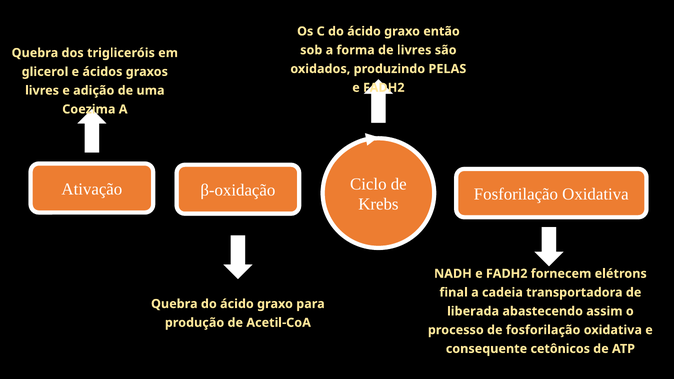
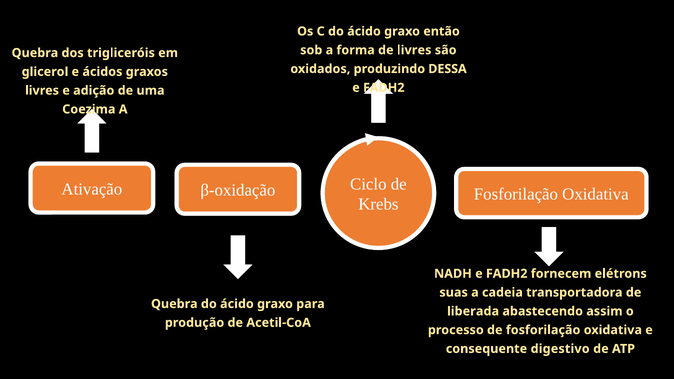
PELAS: PELAS -> DESSA
final: final -> suas
cetônicos: cetônicos -> digestivo
